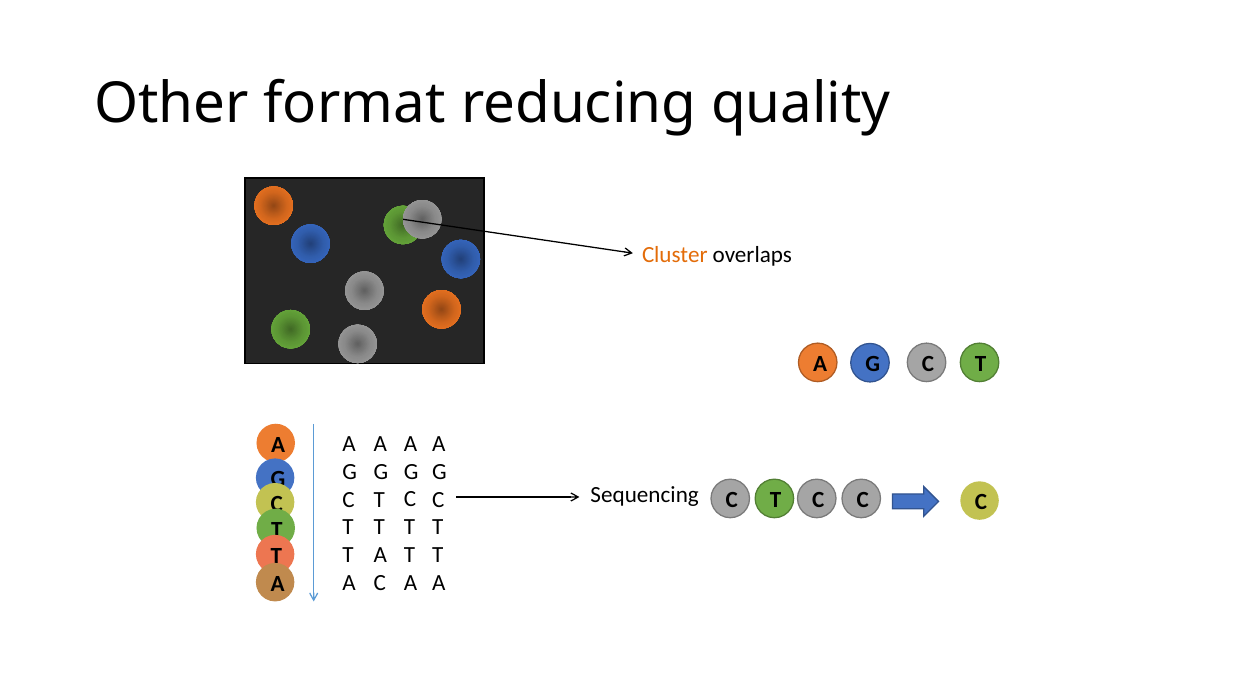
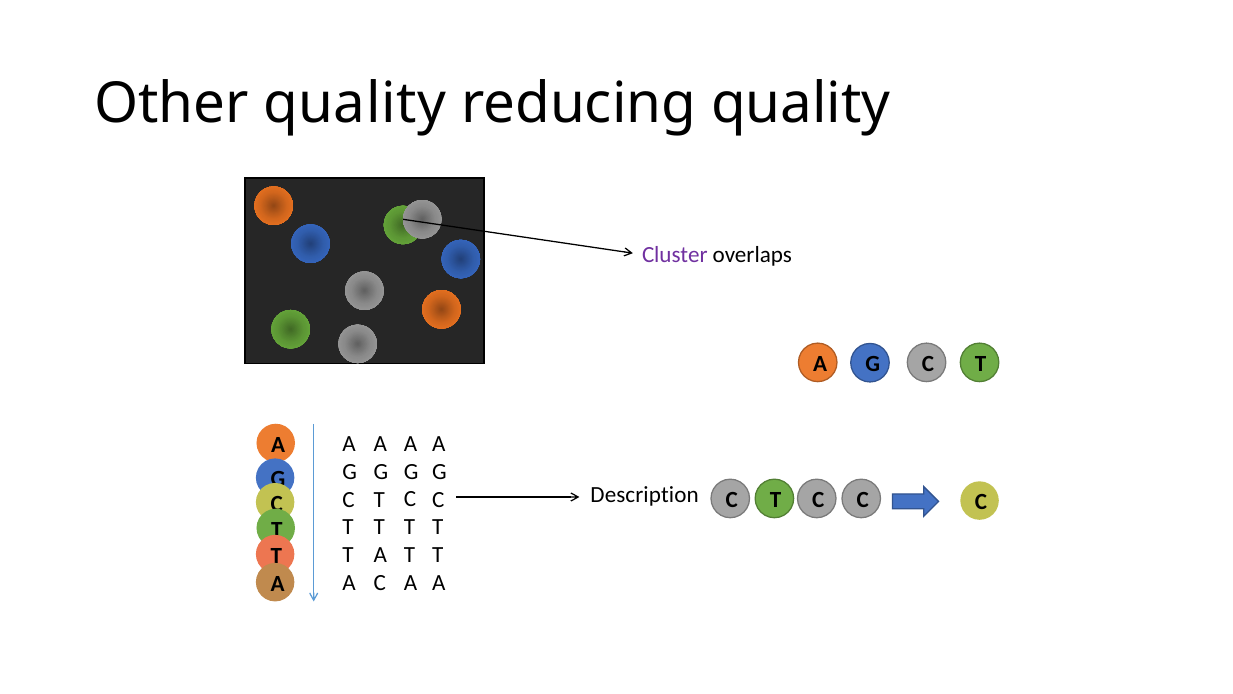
Other format: format -> quality
Cluster colour: orange -> purple
Sequencing: Sequencing -> Description
